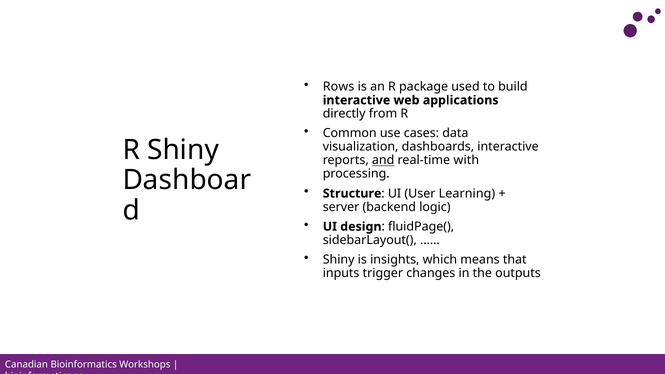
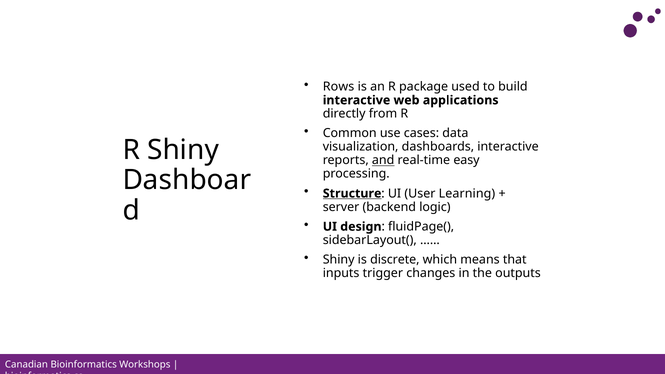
with: with -> easy
Structure underline: none -> present
insights: insights -> discrete
